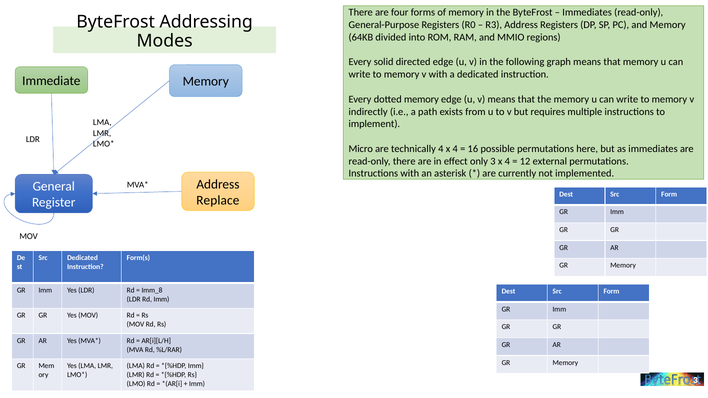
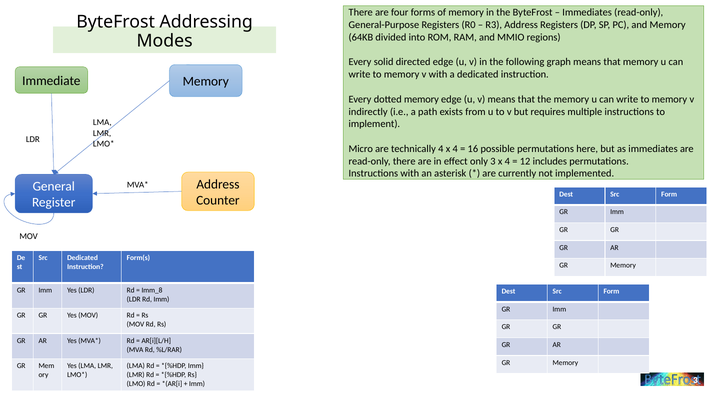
external: external -> includes
Replace: Replace -> Counter
